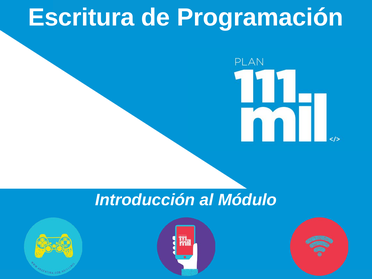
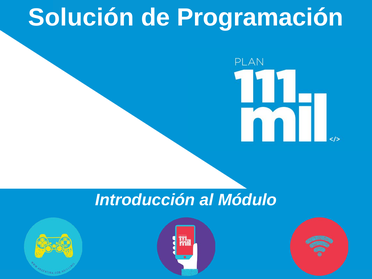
Escritura: Escritura -> Solución
